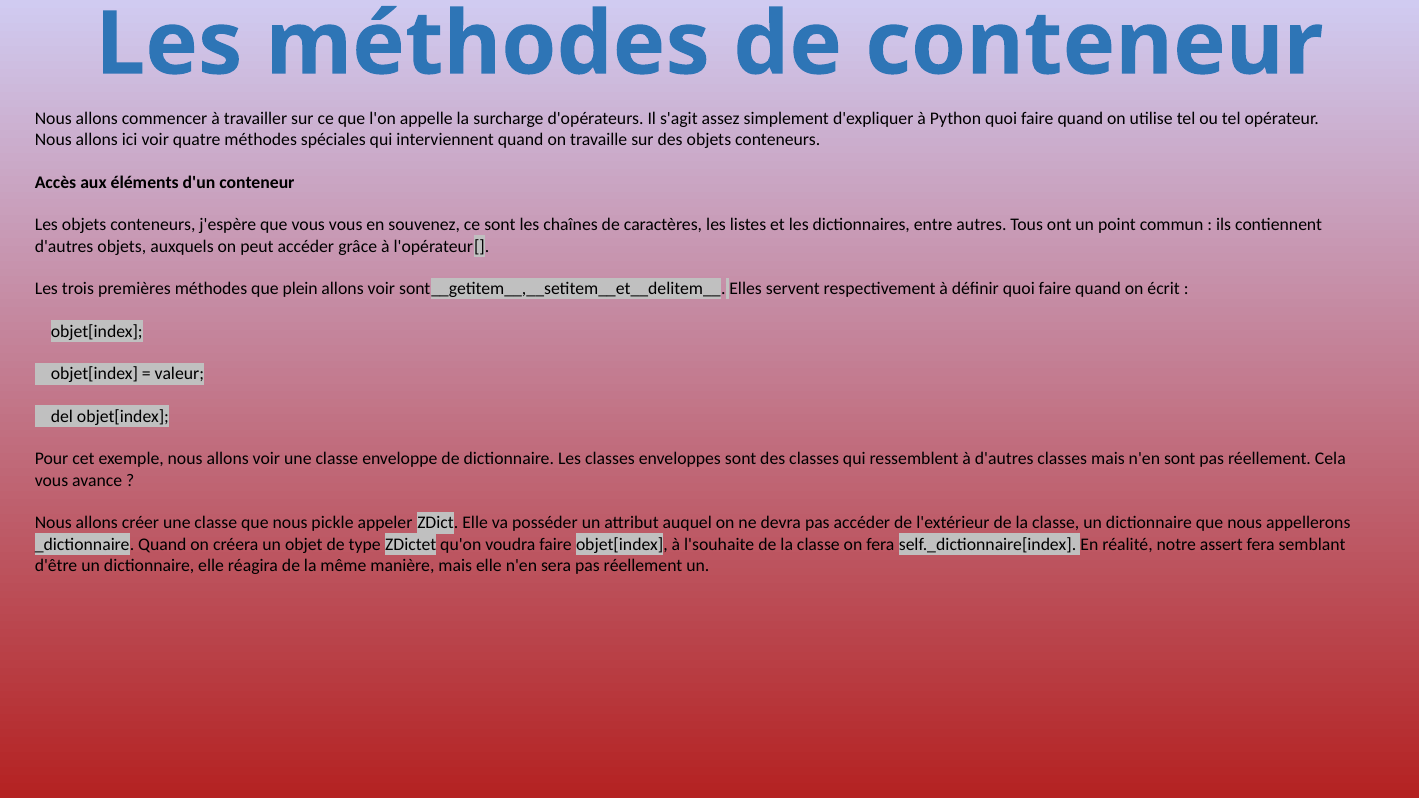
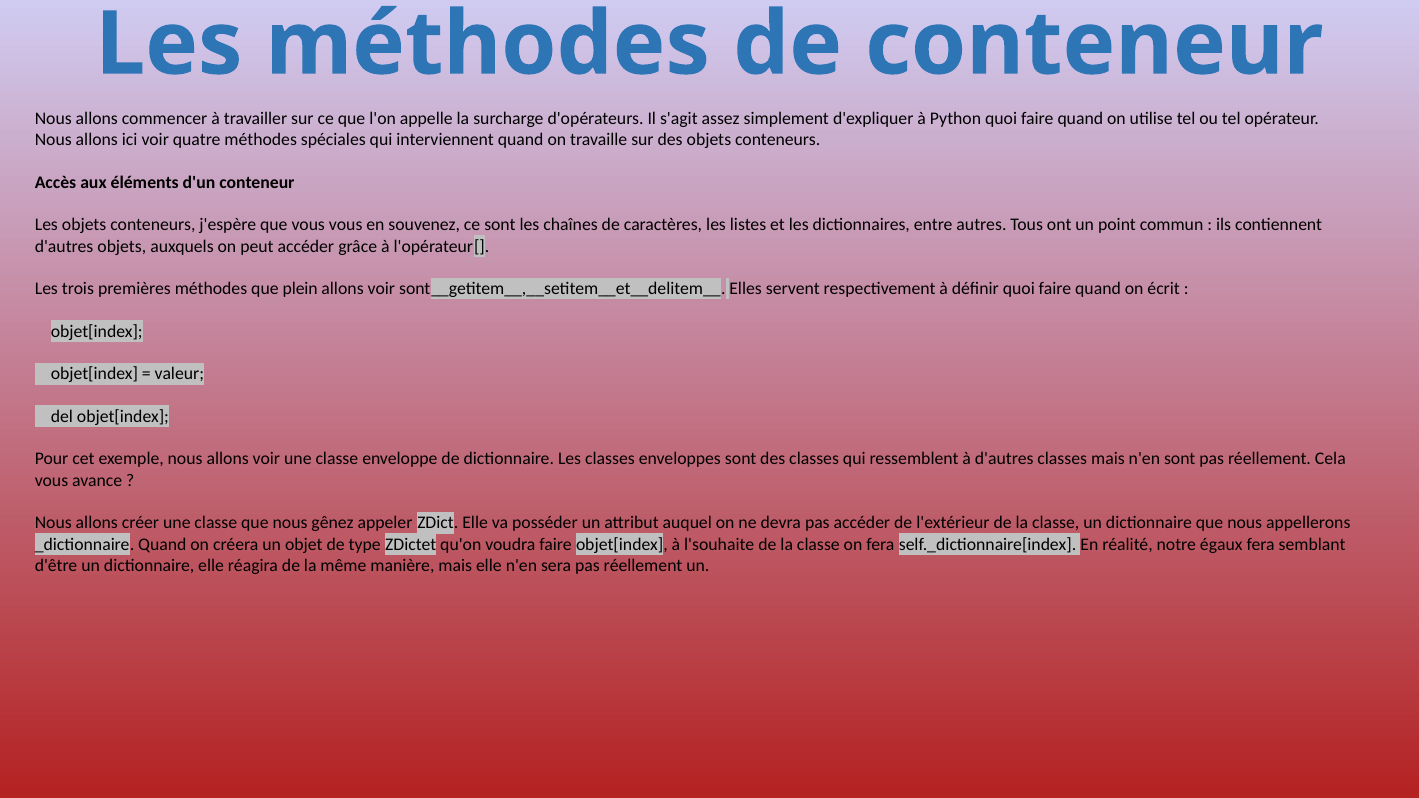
pickle: pickle -> gênez
assert: assert -> égaux
